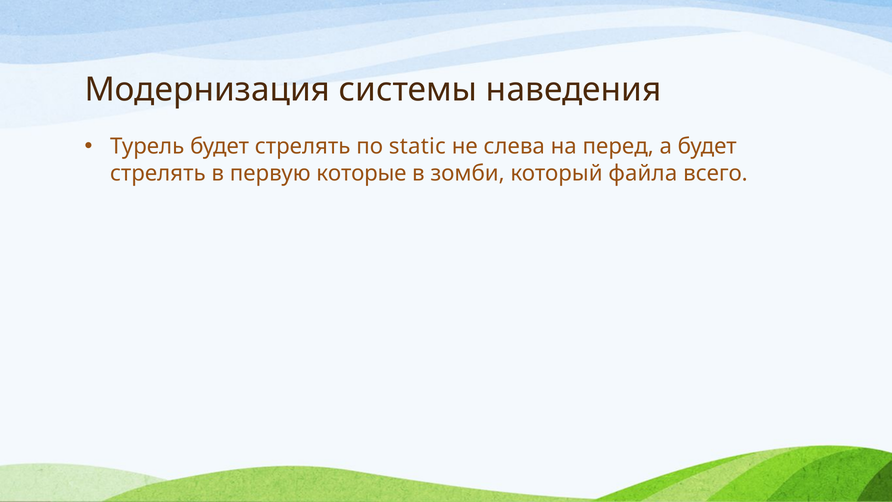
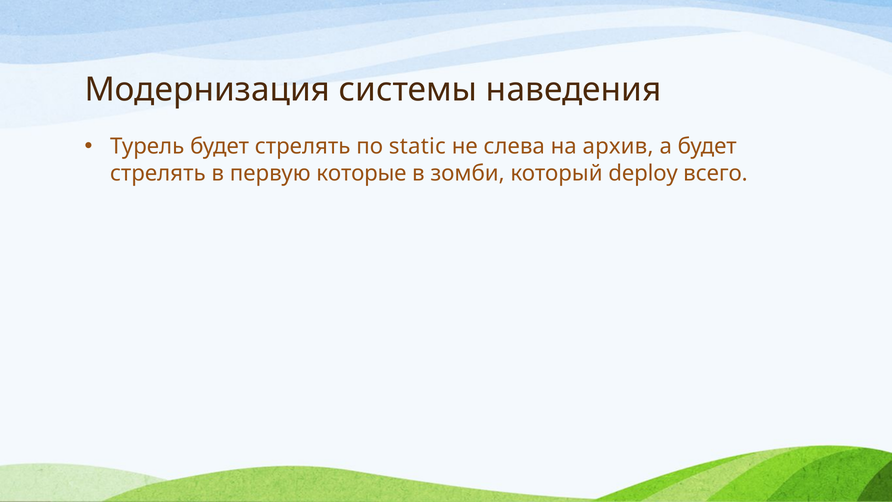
перед: перед -> архив
файла: файла -> deploy
